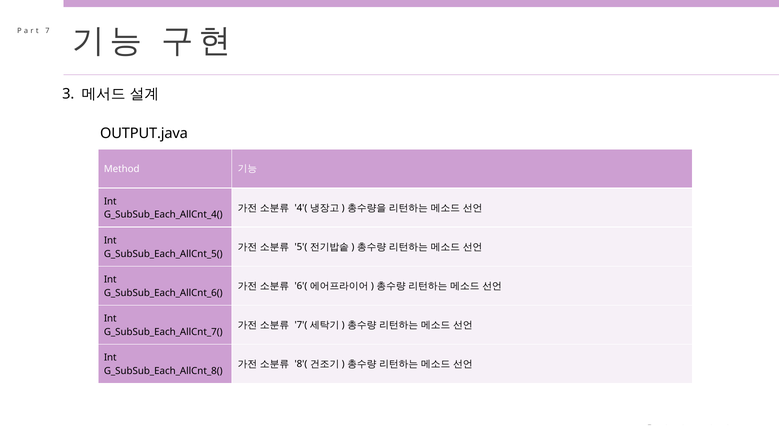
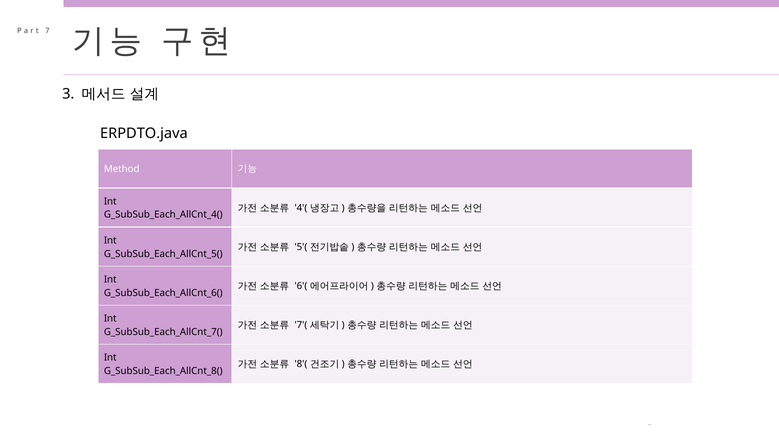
OUTPUT.java: OUTPUT.java -> ERPDTO.java
